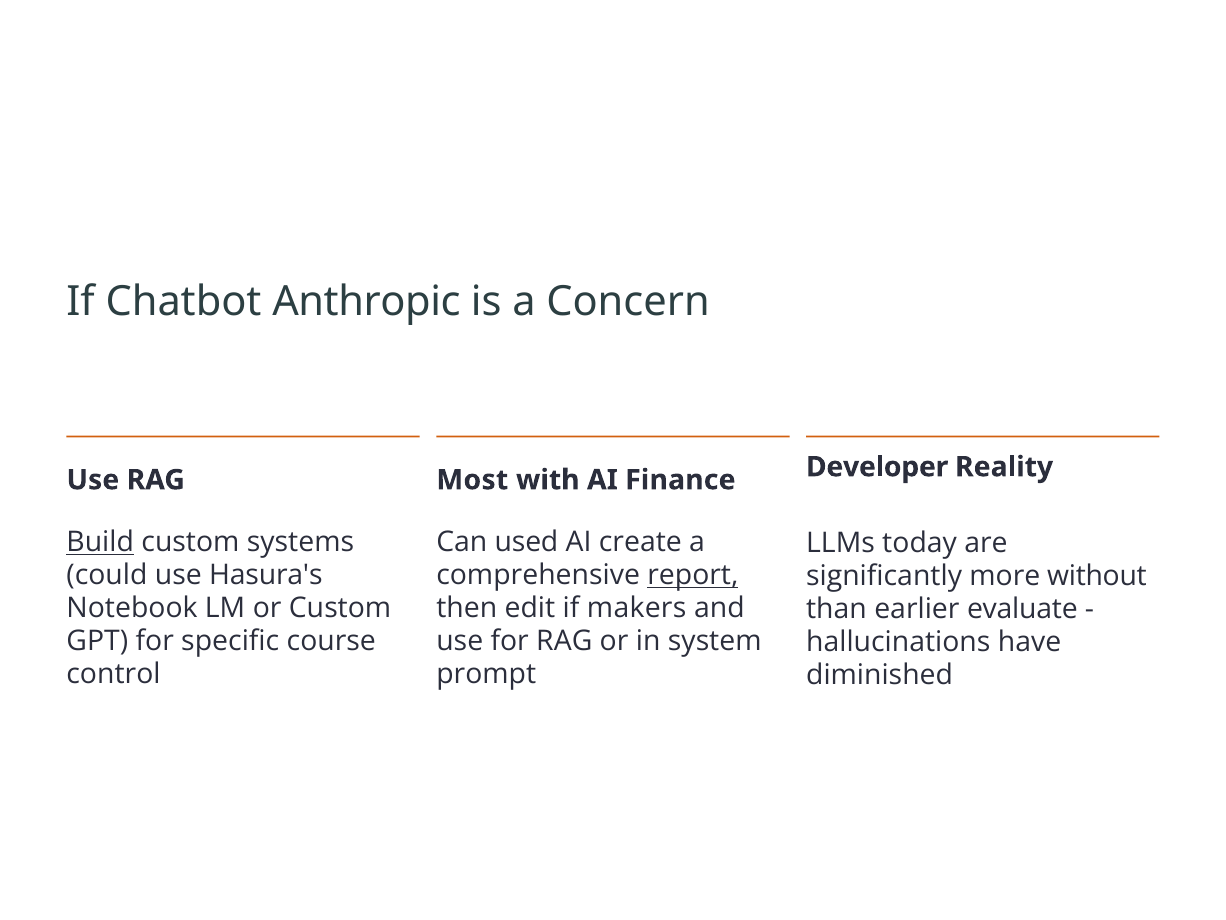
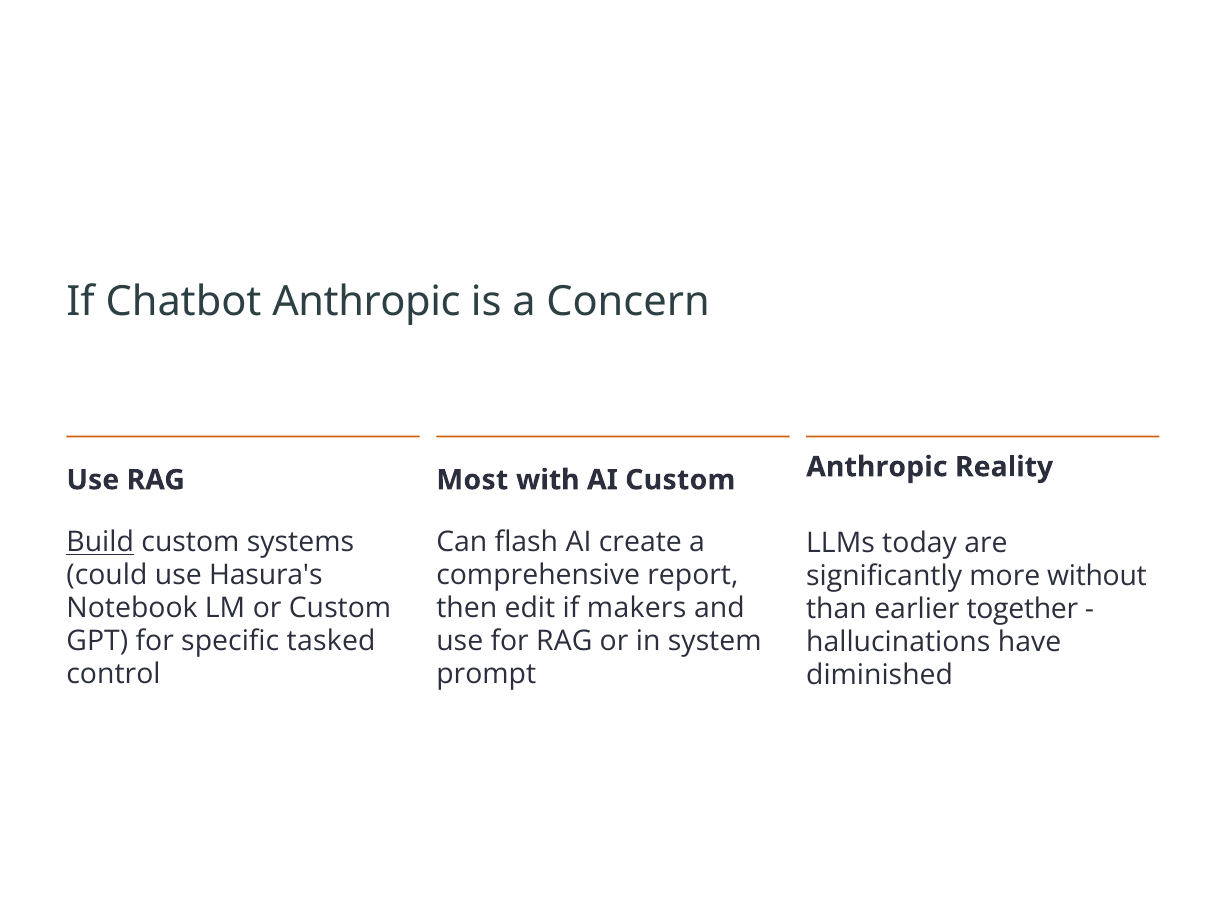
Developer at (877, 467): Developer -> Anthropic
AI Finance: Finance -> Custom
used: used -> flash
report underline: present -> none
evaluate: evaluate -> together
course: course -> tasked
